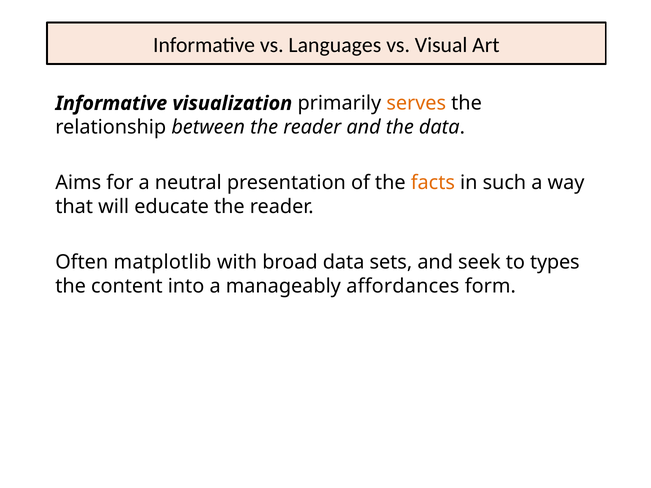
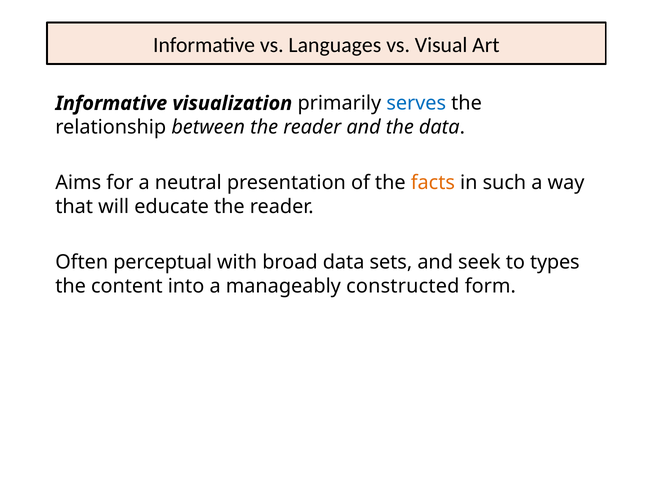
serves colour: orange -> blue
matplotlib: matplotlib -> perceptual
affordances: affordances -> constructed
